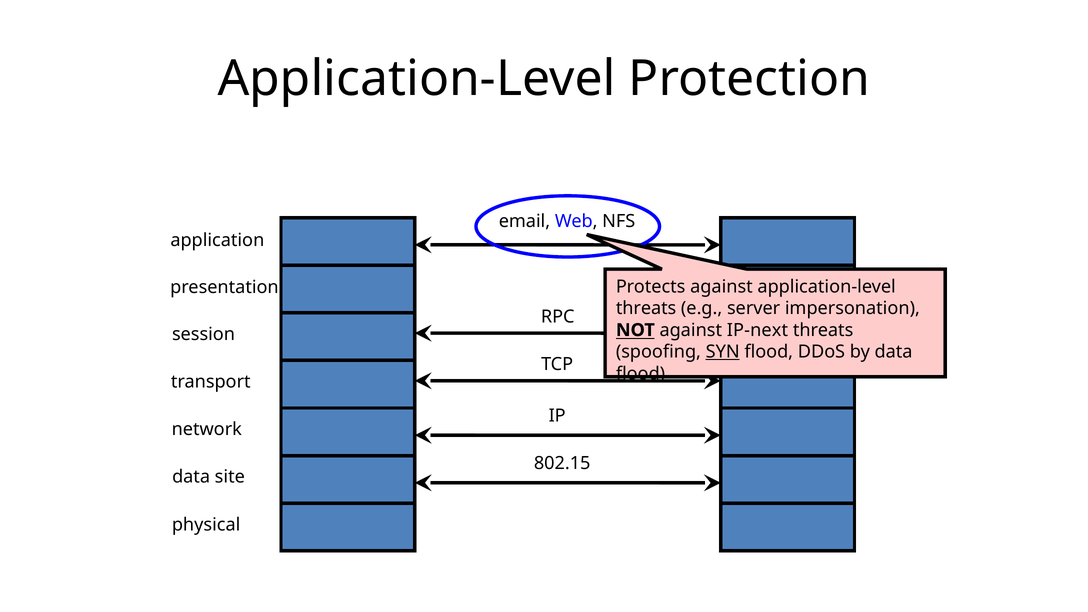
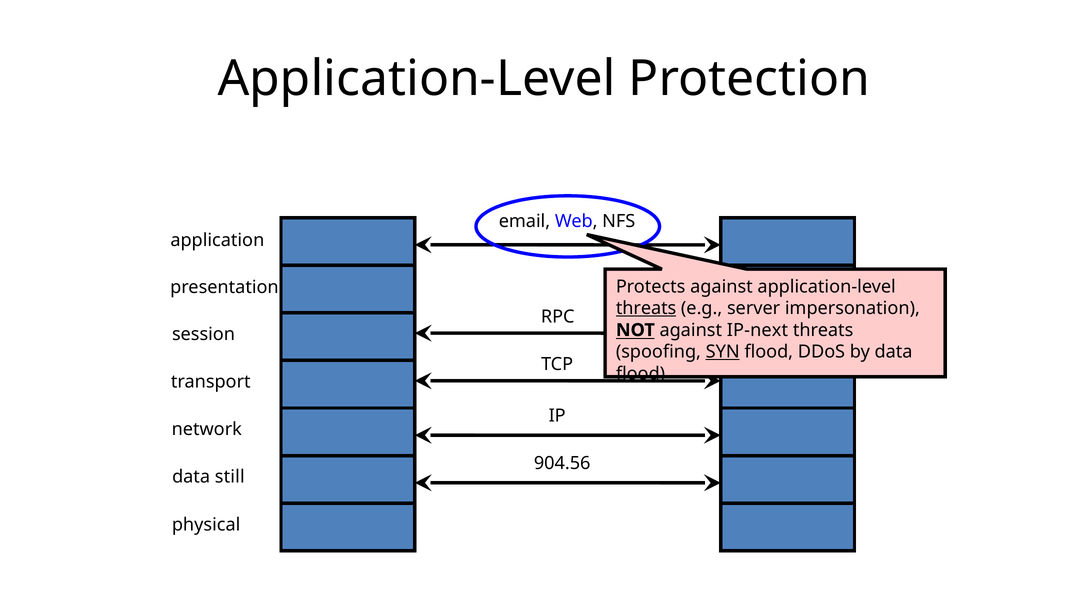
threats at (646, 308) underline: none -> present
802.15: 802.15 -> 904.56
site: site -> still
